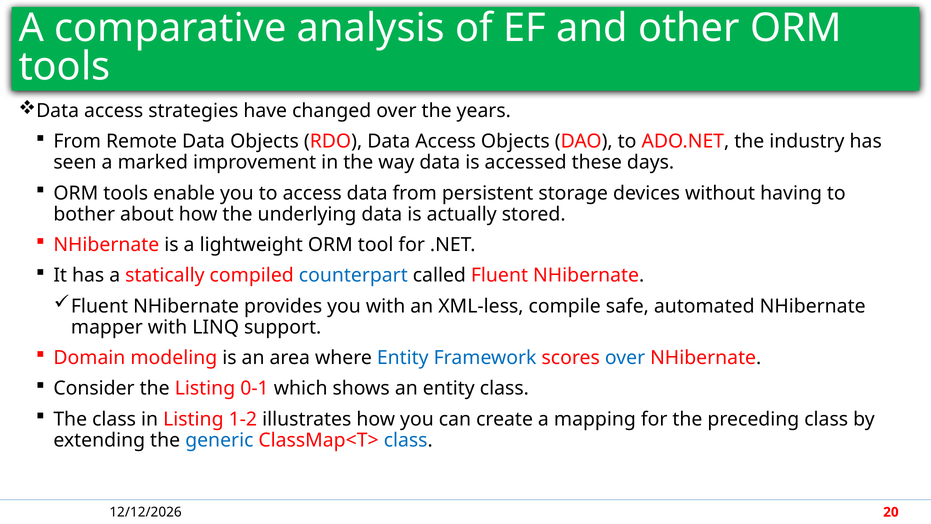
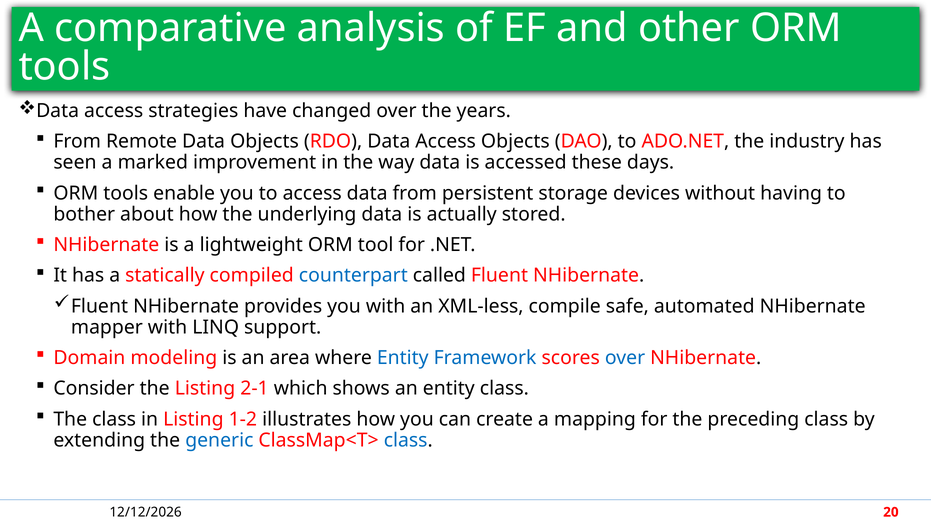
0-1: 0-1 -> 2-1
